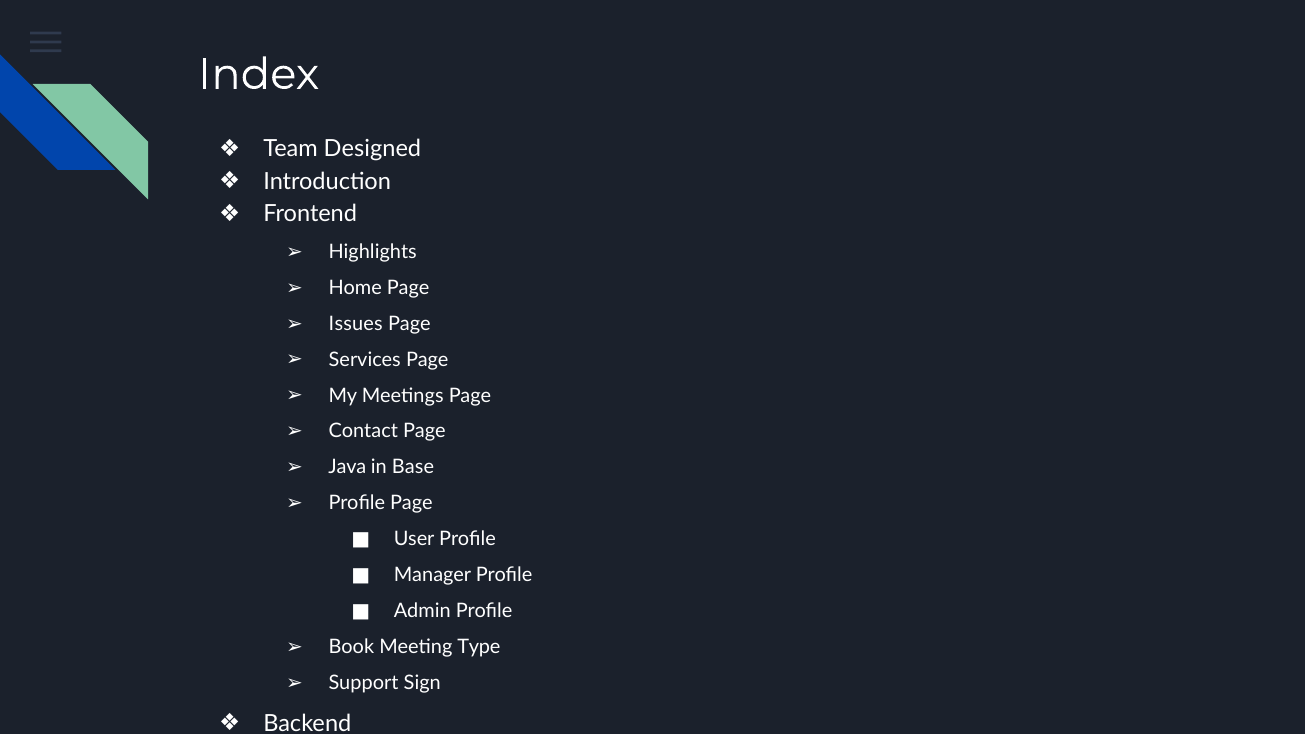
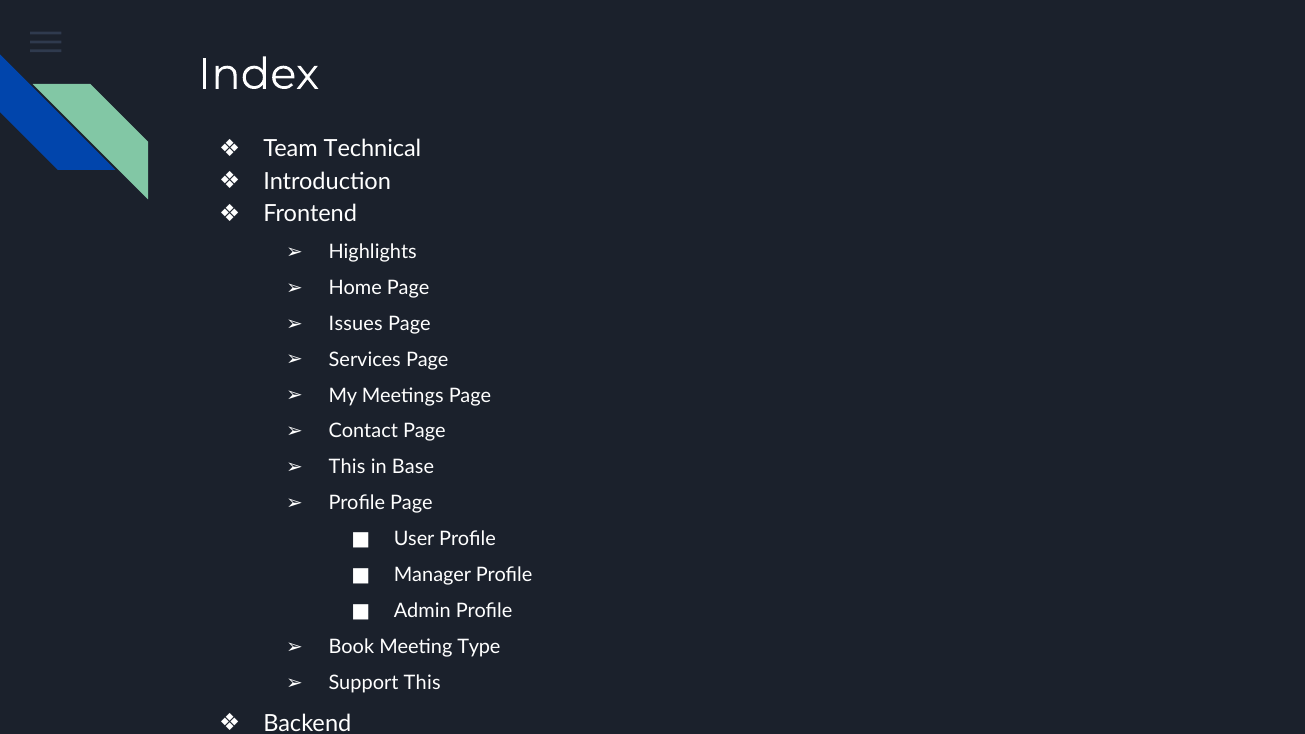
Designed: Designed -> Technical
Java at (347, 467): Java -> This
Support Sign: Sign -> This
